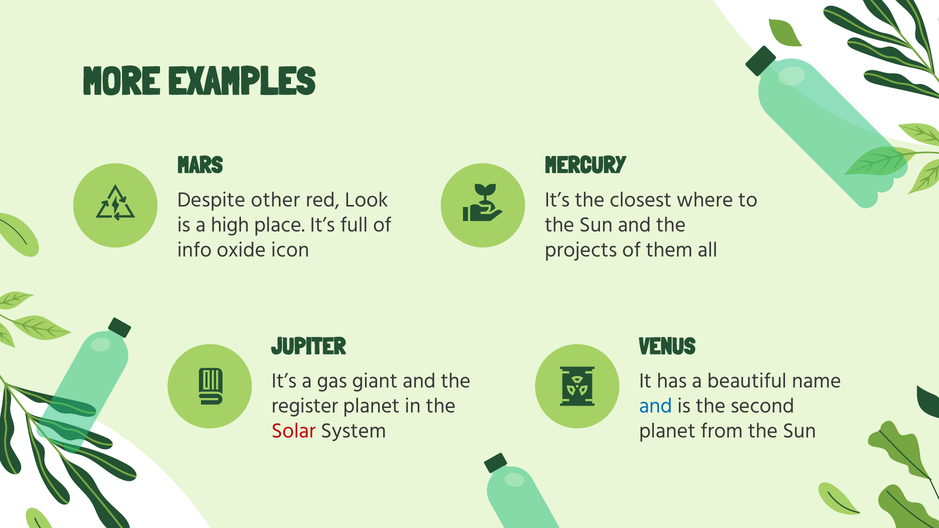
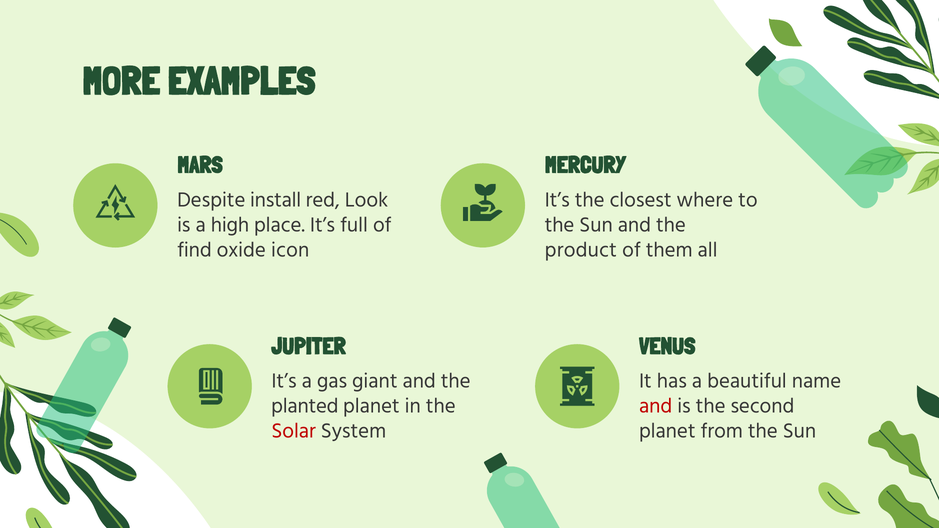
other: other -> install
info: info -> find
projects: projects -> product
register: register -> planted
and at (656, 406) colour: blue -> red
